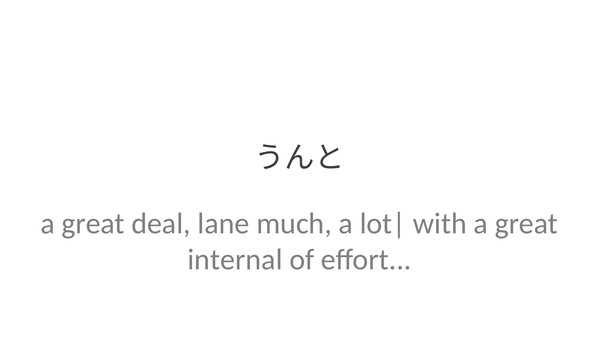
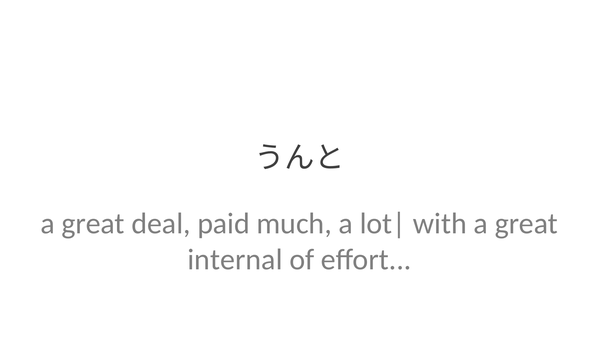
lane: lane -> paid
